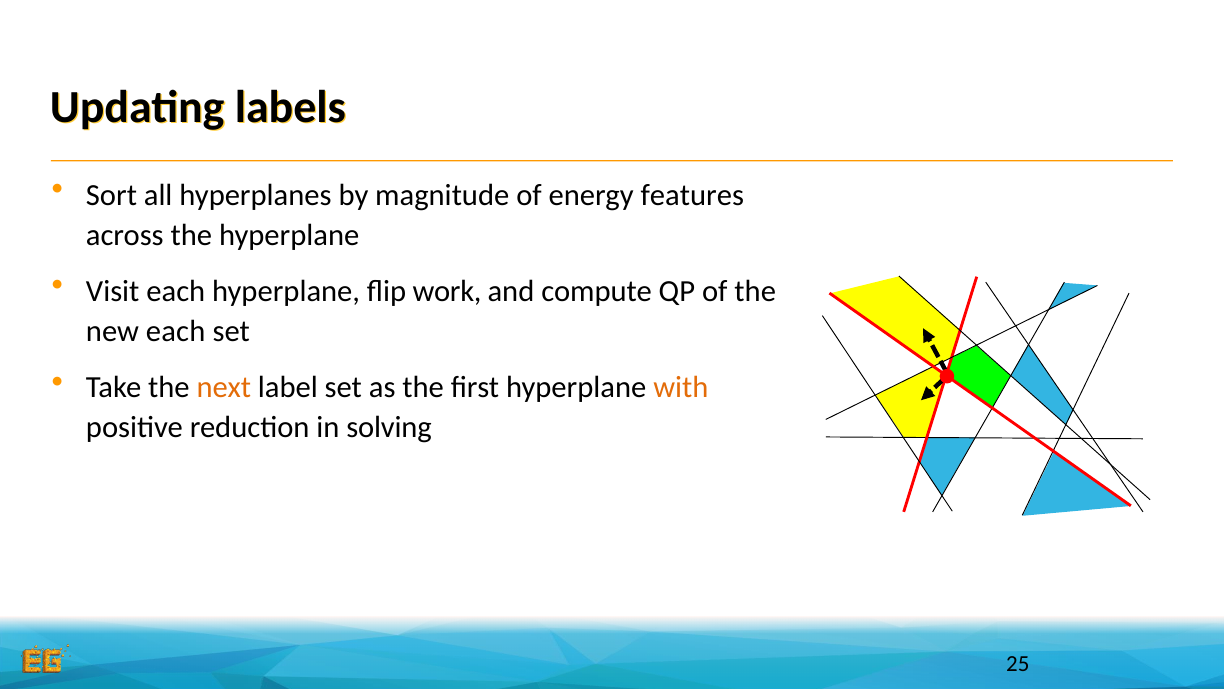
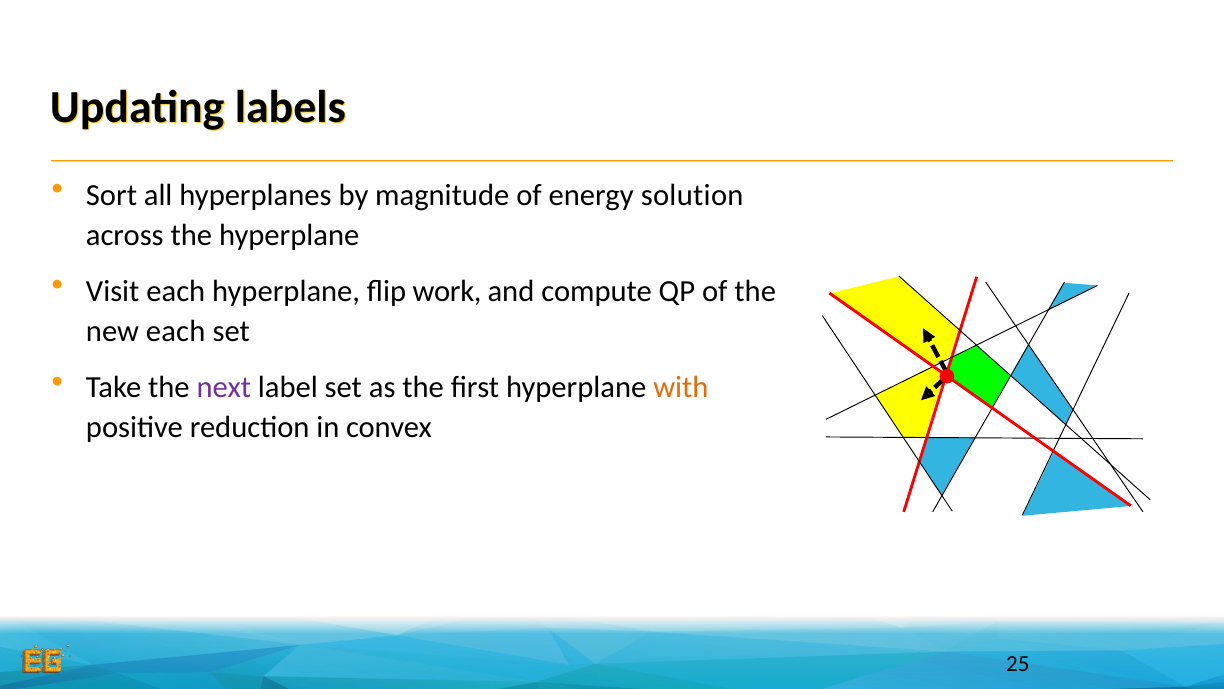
features: features -> solution
next colour: orange -> purple
solving: solving -> convex
